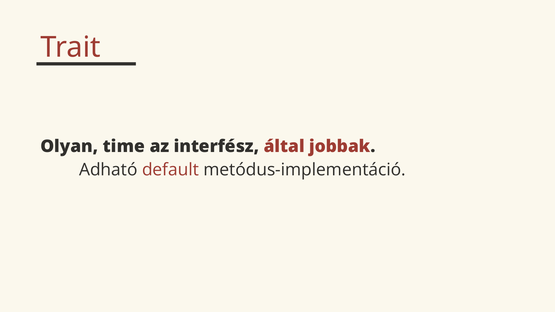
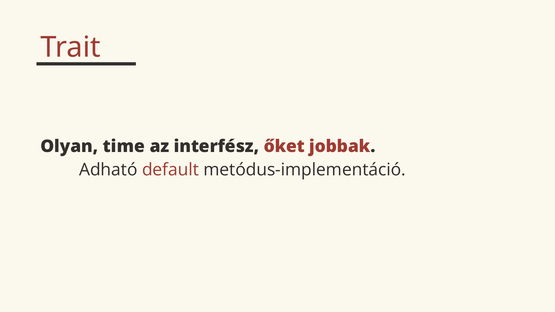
által: által -> őket
